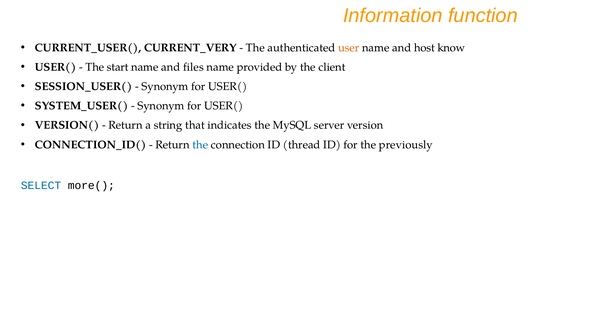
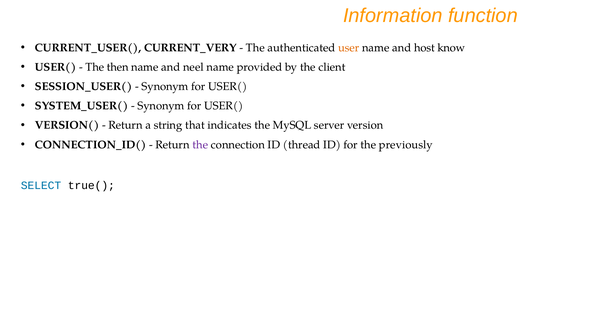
start: start -> then
files: files -> neel
the at (200, 145) colour: blue -> purple
more(: more( -> true(
